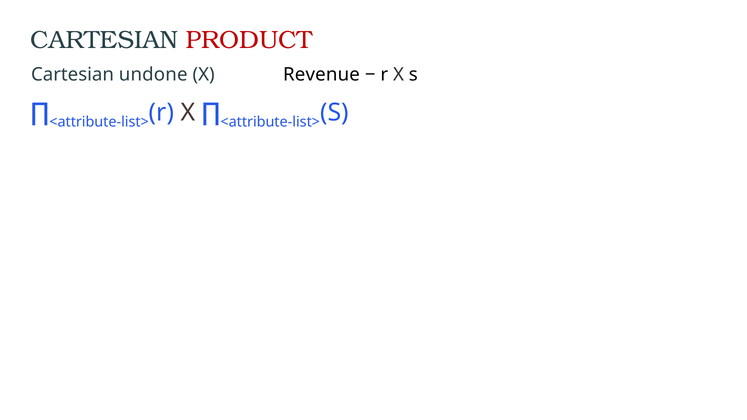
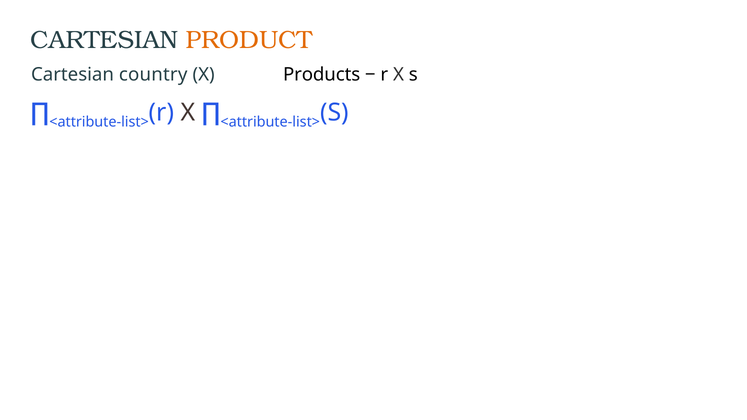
PRODUCT colour: red -> orange
undone: undone -> country
Revenue: Revenue -> Products
